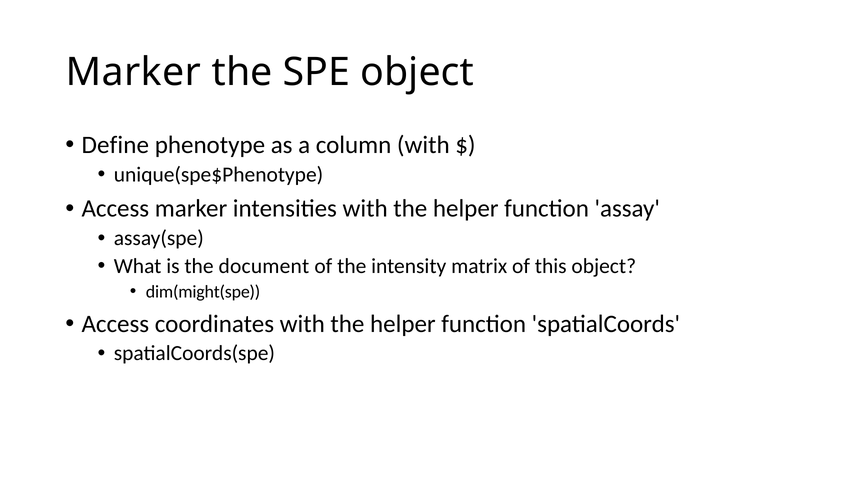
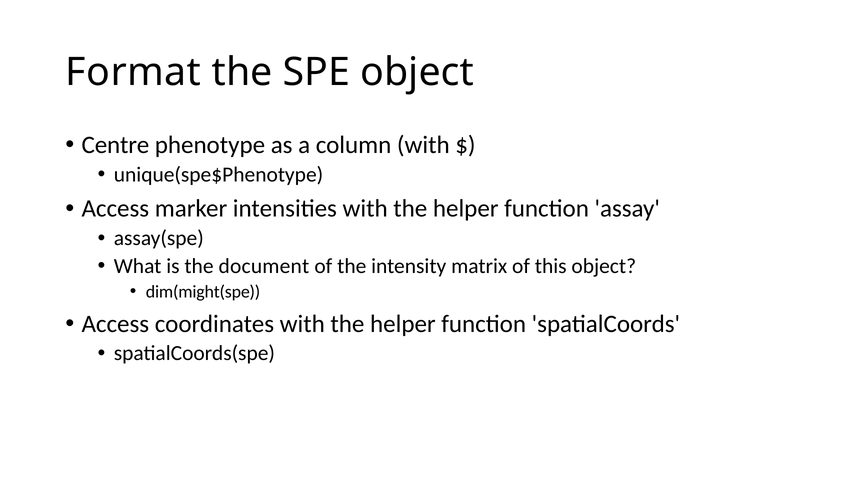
Marker at (133, 72): Marker -> Format
Define: Define -> Centre
